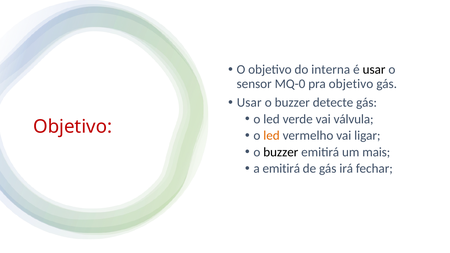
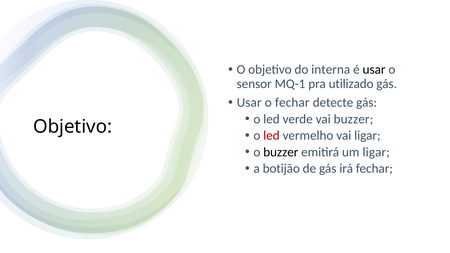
MQ-0: MQ-0 -> MQ-1
pra objetivo: objetivo -> utilizado
buzzer at (292, 103): buzzer -> fechar
vai válvula: válvula -> buzzer
Objetivo at (73, 127) colour: red -> black
led at (272, 136) colour: orange -> red
um mais: mais -> ligar
a emitirá: emitirá -> botijão
